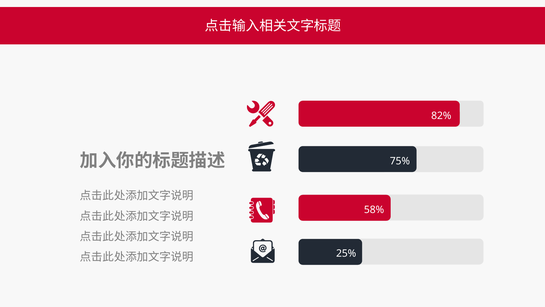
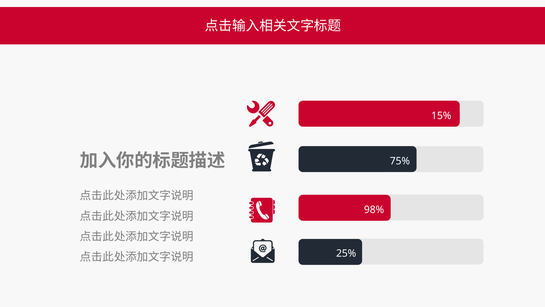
82%: 82% -> 15%
58%: 58% -> 98%
